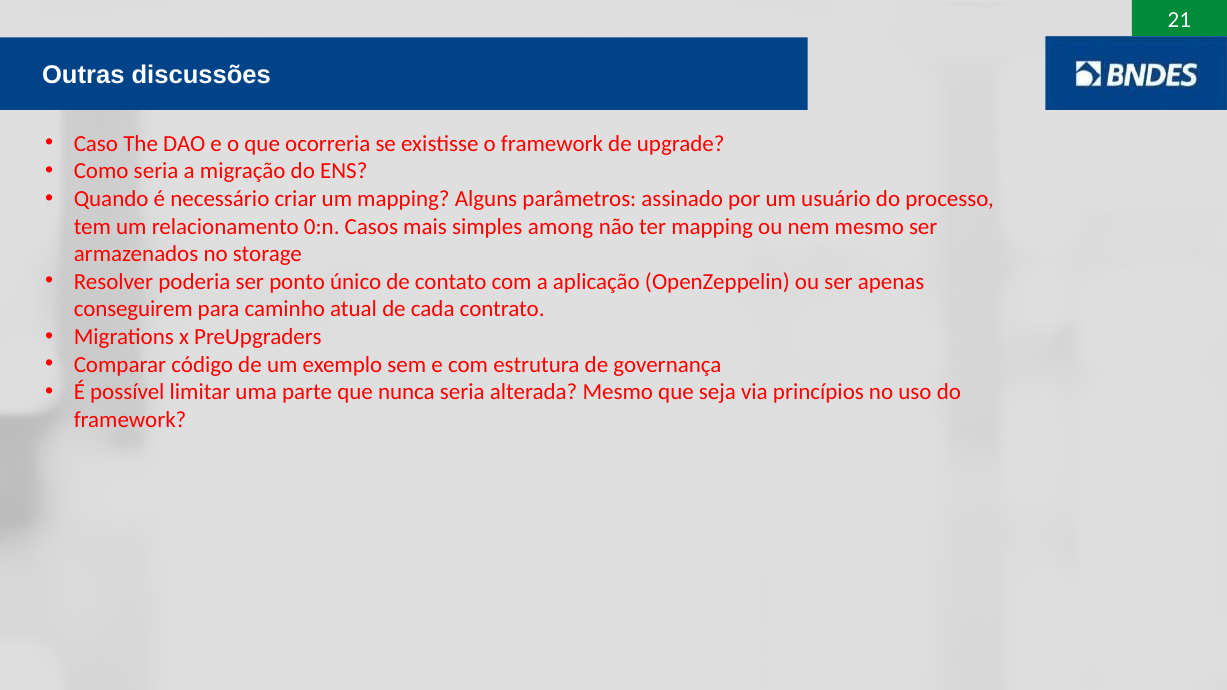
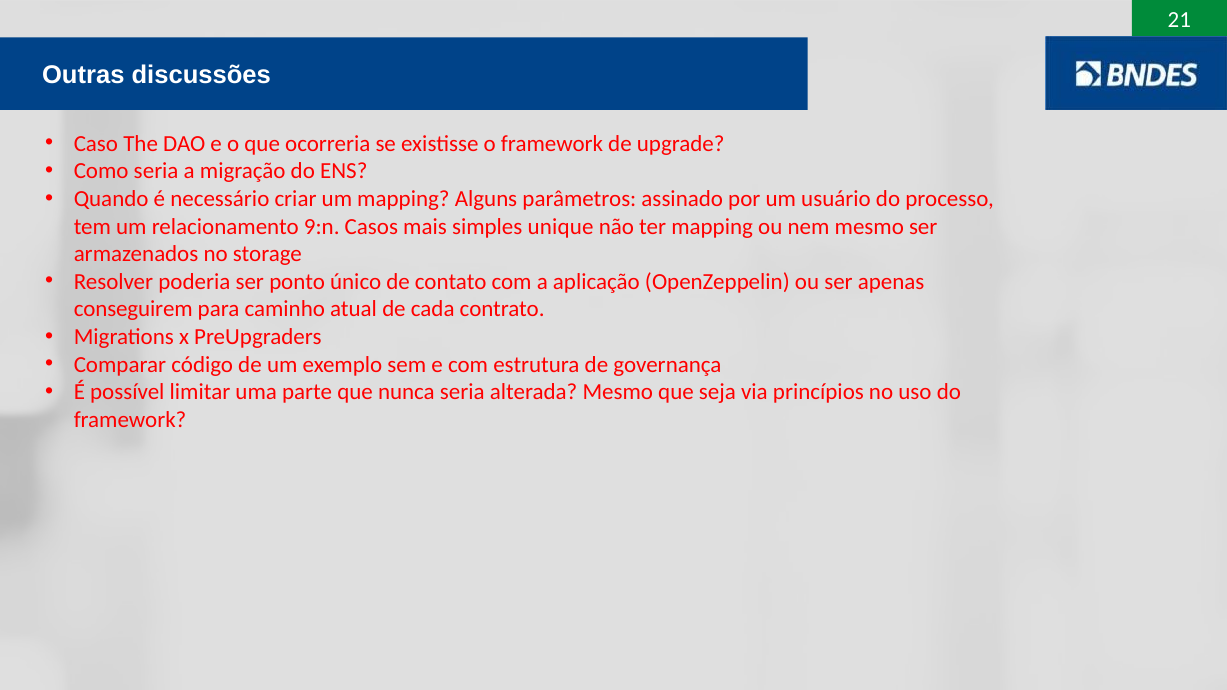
0:n: 0:n -> 9:n
among: among -> unique
